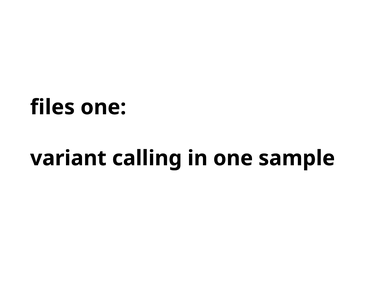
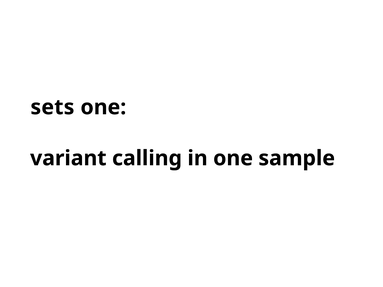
files: files -> sets
